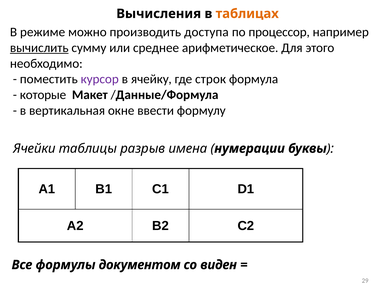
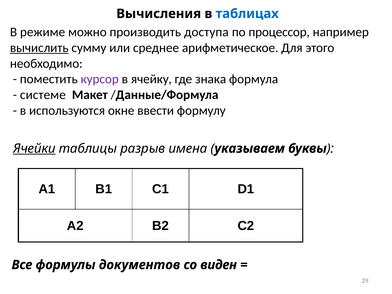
таблицах colour: orange -> blue
строк: строк -> знака
которые: которые -> системе
вертикальная: вертикальная -> используются
Ячейки underline: none -> present
нумерации: нумерации -> указываем
документом: документом -> документов
